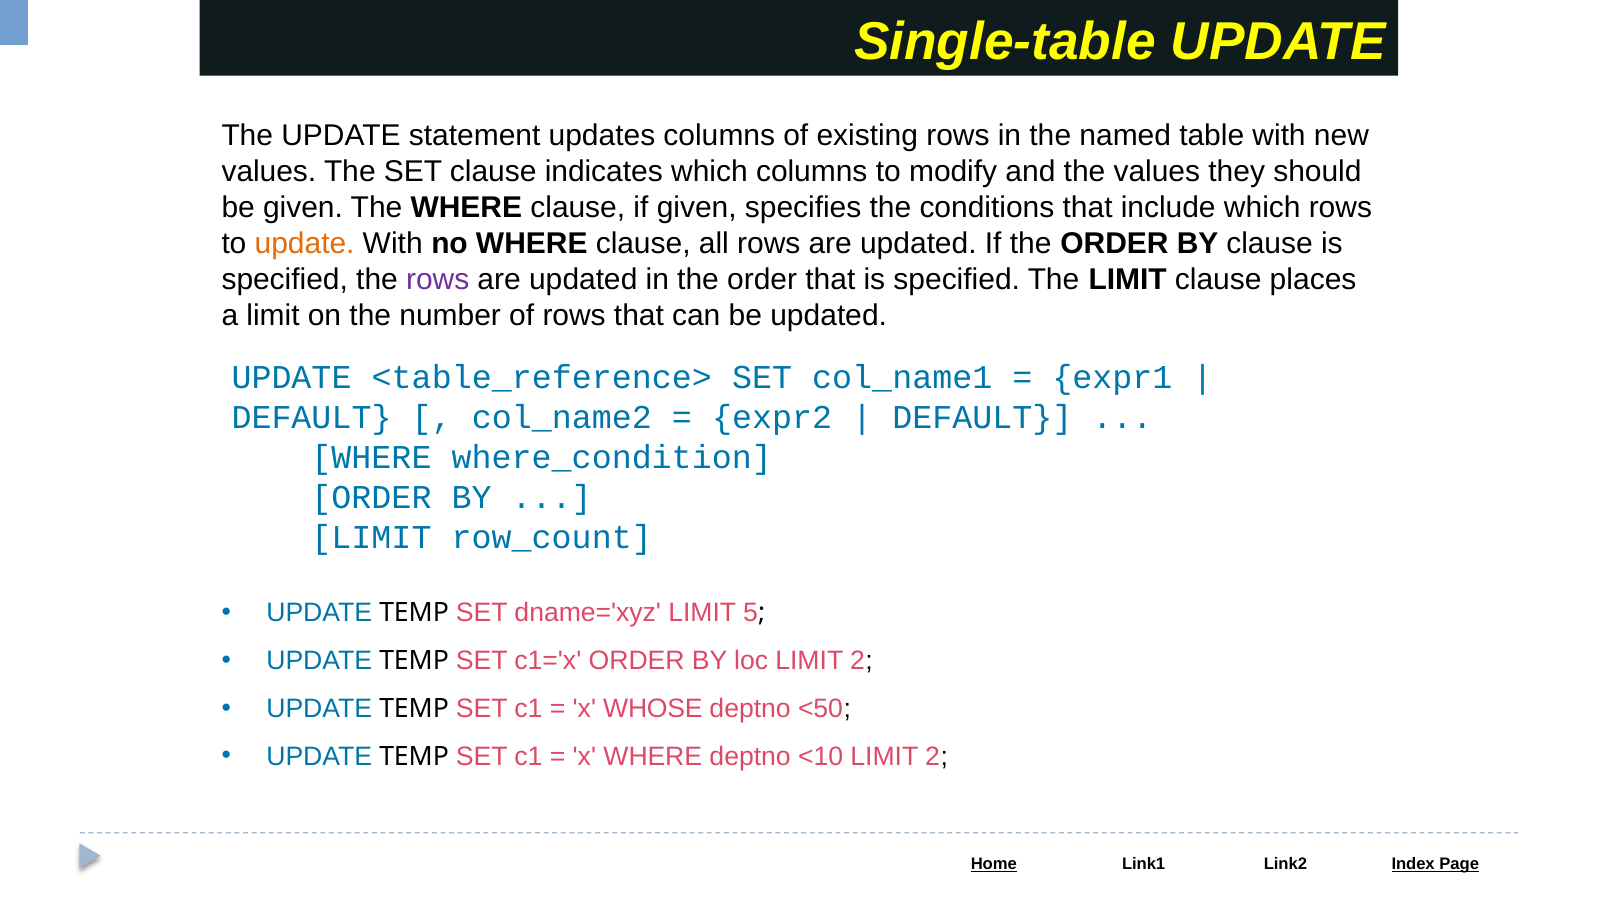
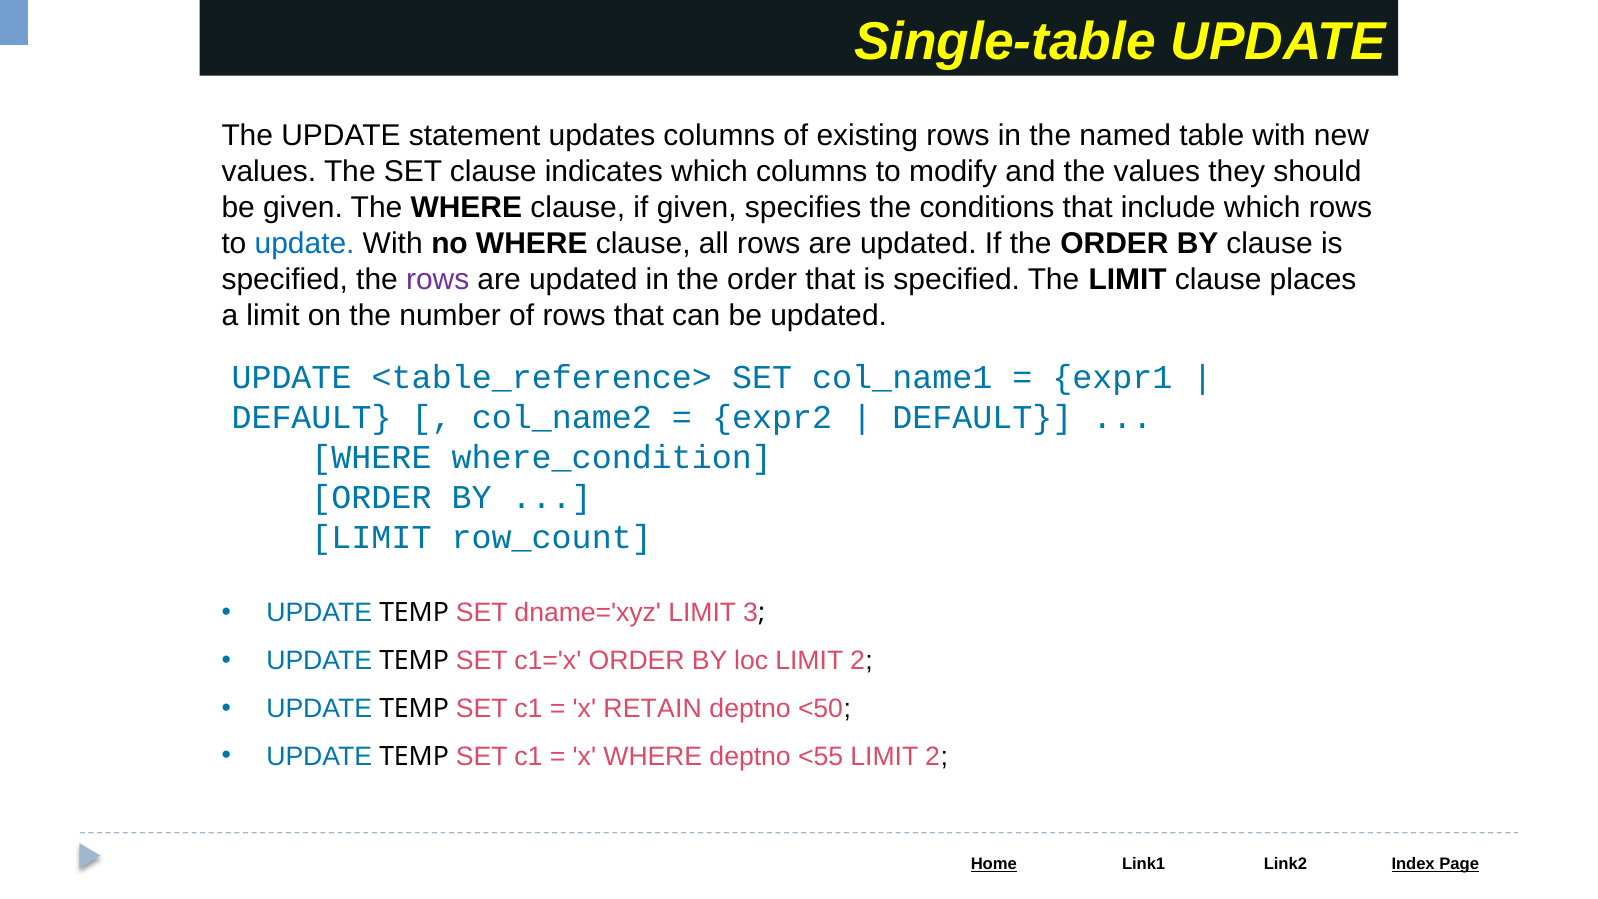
update at (305, 244) colour: orange -> blue
5: 5 -> 3
WHOSE: WHOSE -> RETAIN
<10: <10 -> <55
